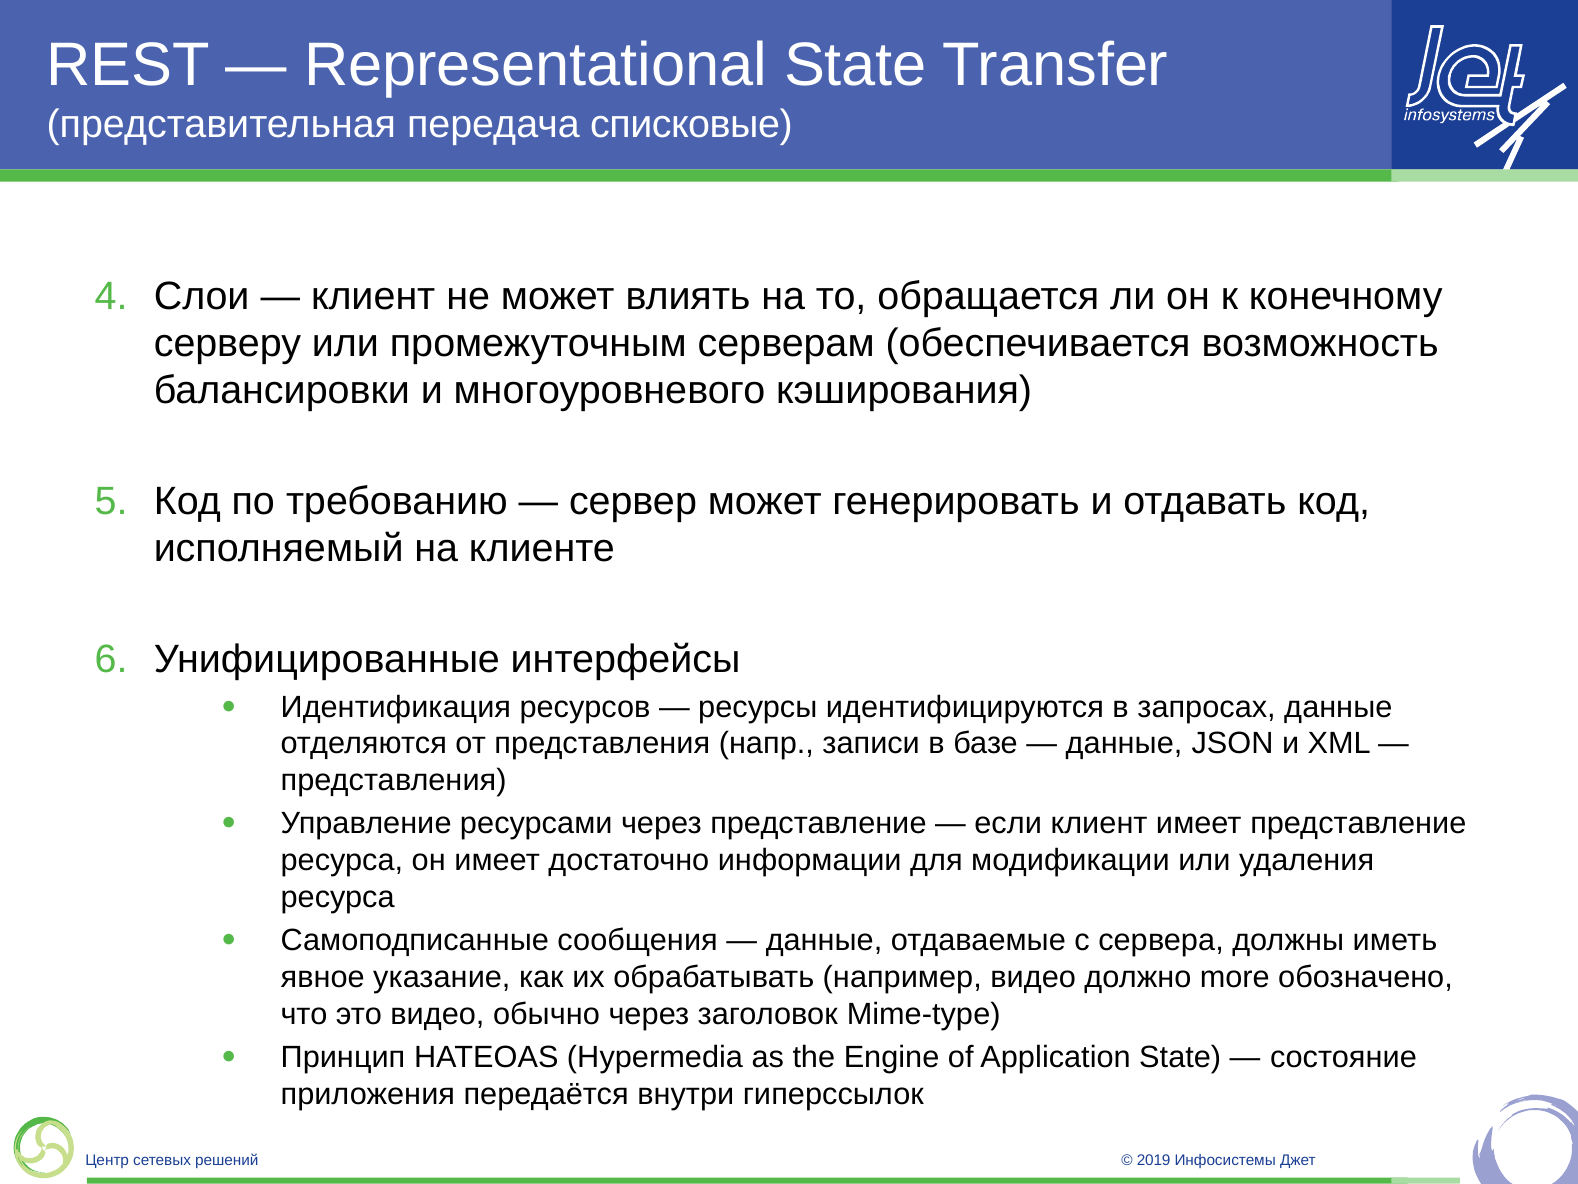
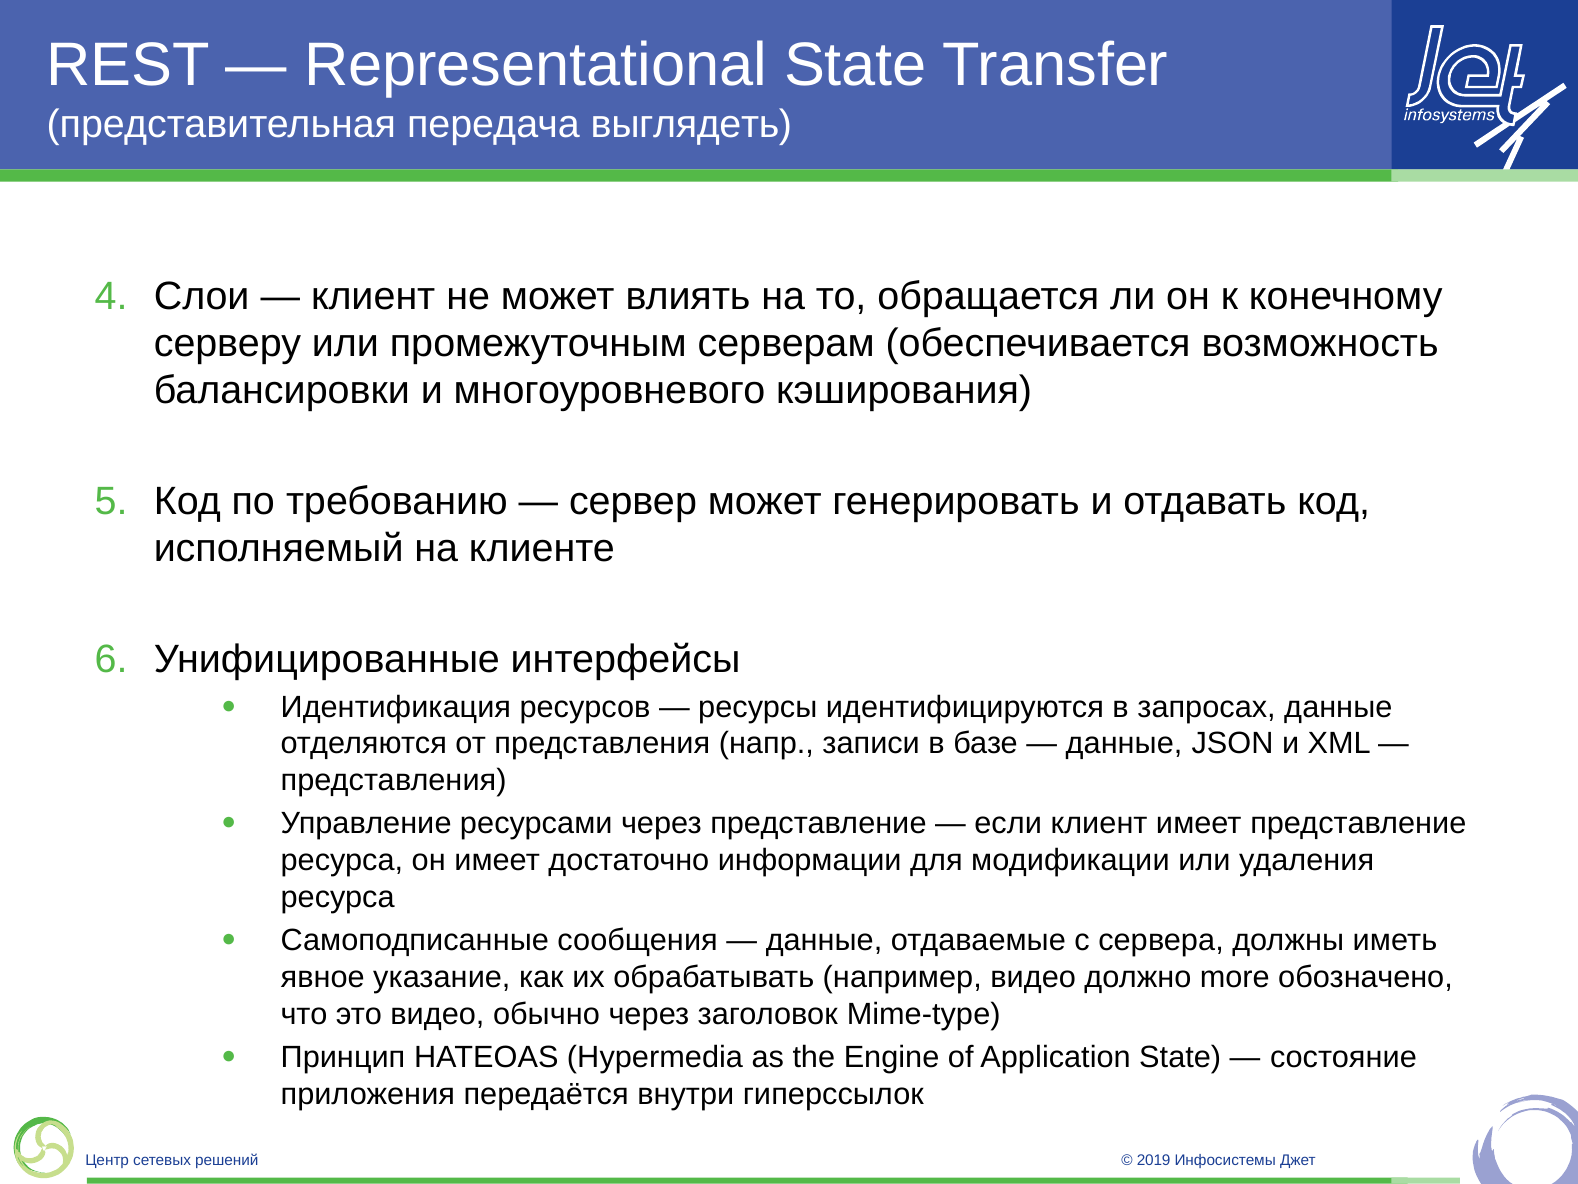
списковые: списковые -> выглядеть
